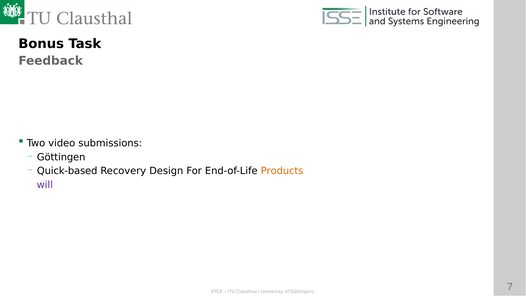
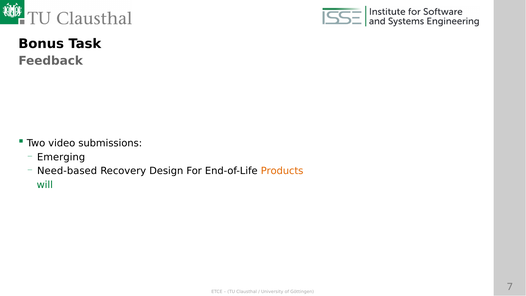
Göttingen at (61, 157): Göttingen -> Emerging
Quick-based: Quick-based -> Need-based
will colour: purple -> green
